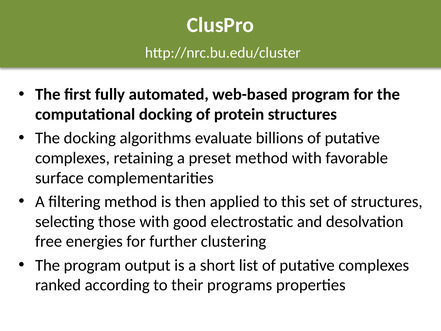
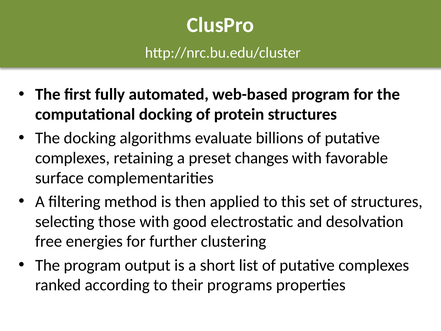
preset method: method -> changes
